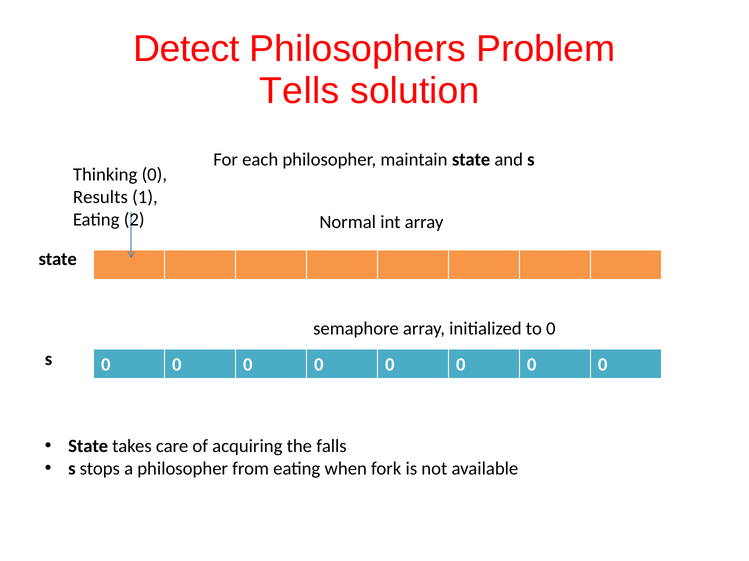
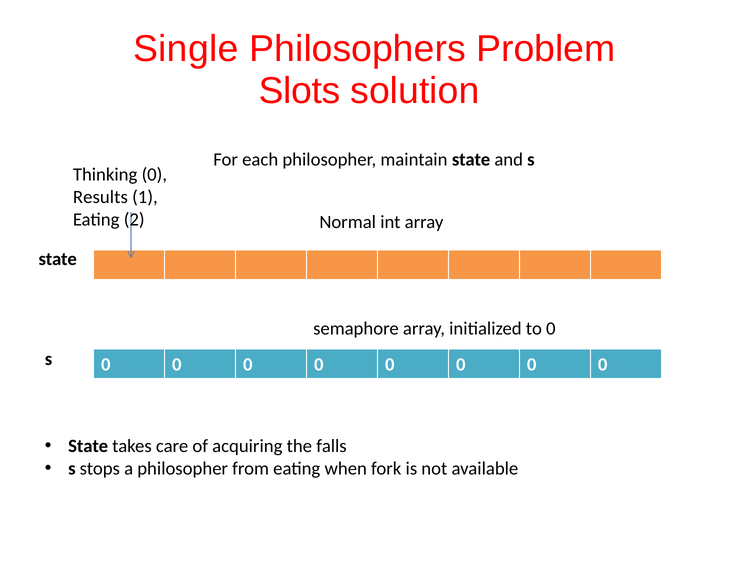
Detect: Detect -> Single
Tells: Tells -> Slots
